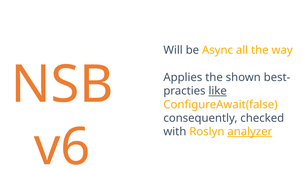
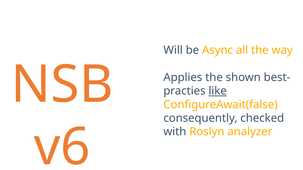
analyzer underline: present -> none
